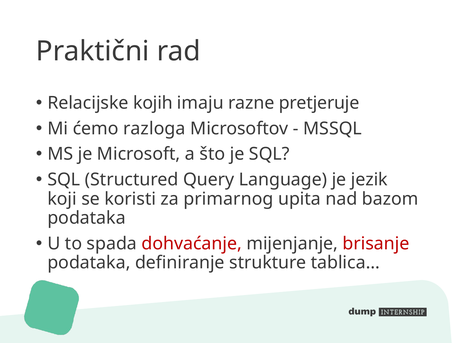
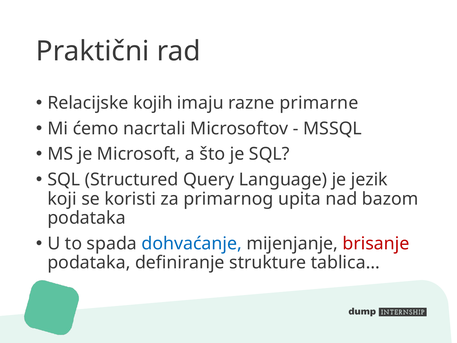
pretjeruje: pretjeruje -> primarne
razloga: razloga -> nacrtali
dohvaćanje colour: red -> blue
